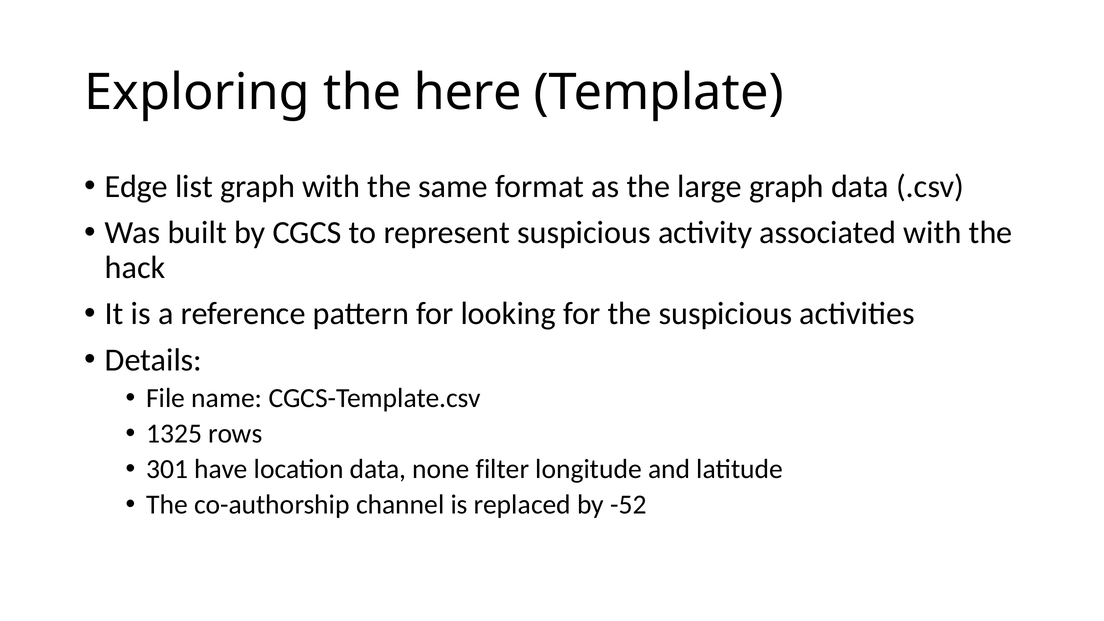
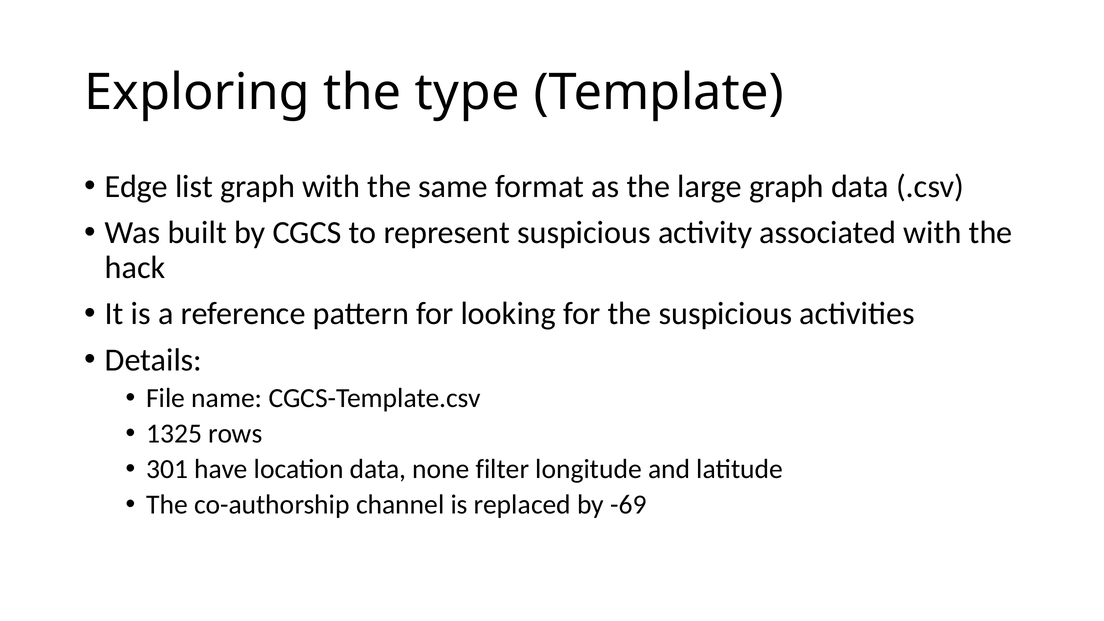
here: here -> type
-52: -52 -> -69
